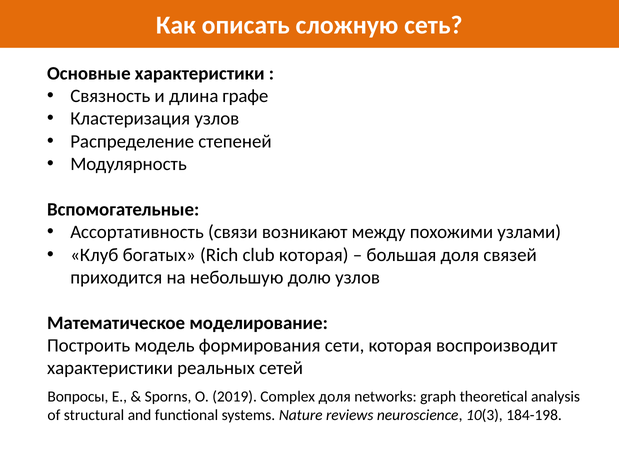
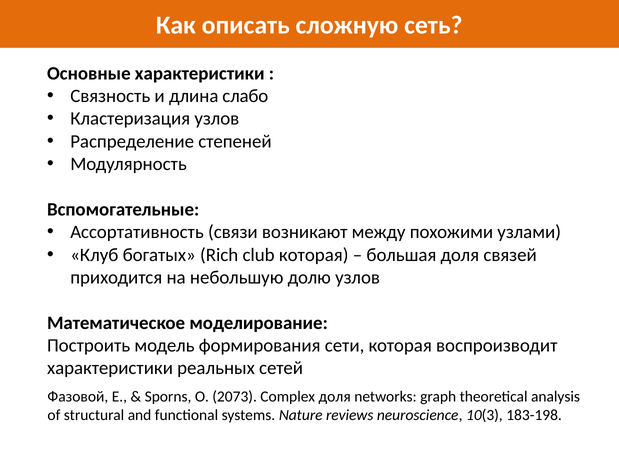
графе: графе -> слабо
Вопросы: Вопросы -> Фазовой
2019: 2019 -> 2073
184-198: 184-198 -> 183-198
